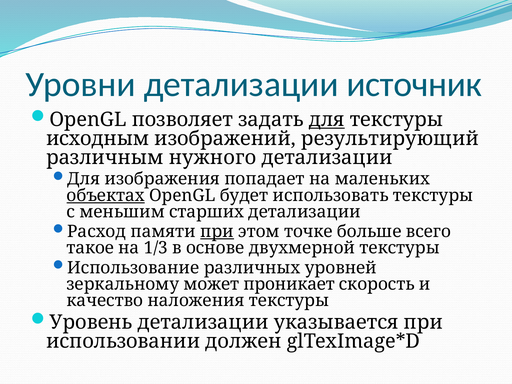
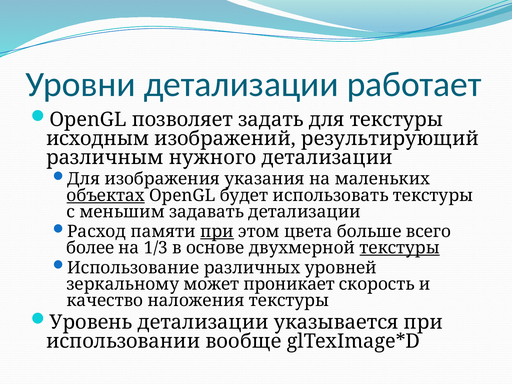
источник: источник -> работает
для at (327, 120) underline: present -> none
попадает: попадает -> указания
старших: старших -> задавать
точке: точке -> цвета
такое: такое -> более
текстуры at (400, 248) underline: none -> present
должен: должен -> вообще
